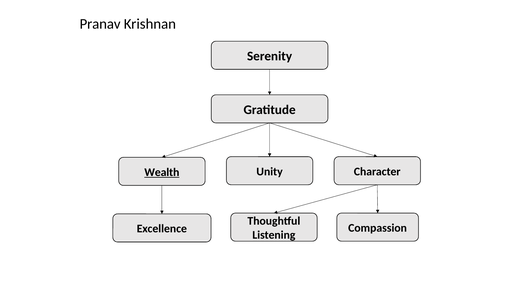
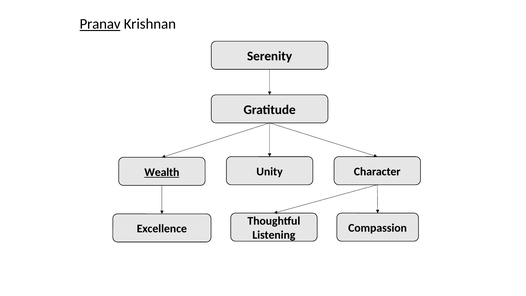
Pranav underline: none -> present
